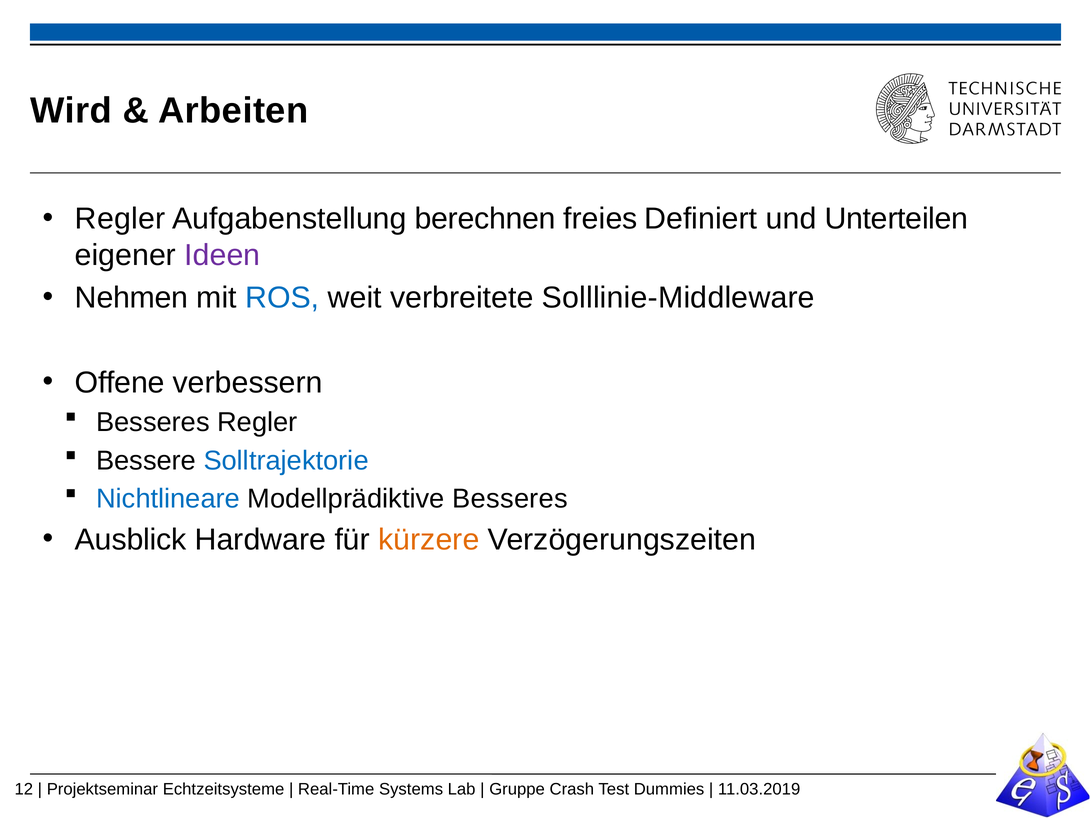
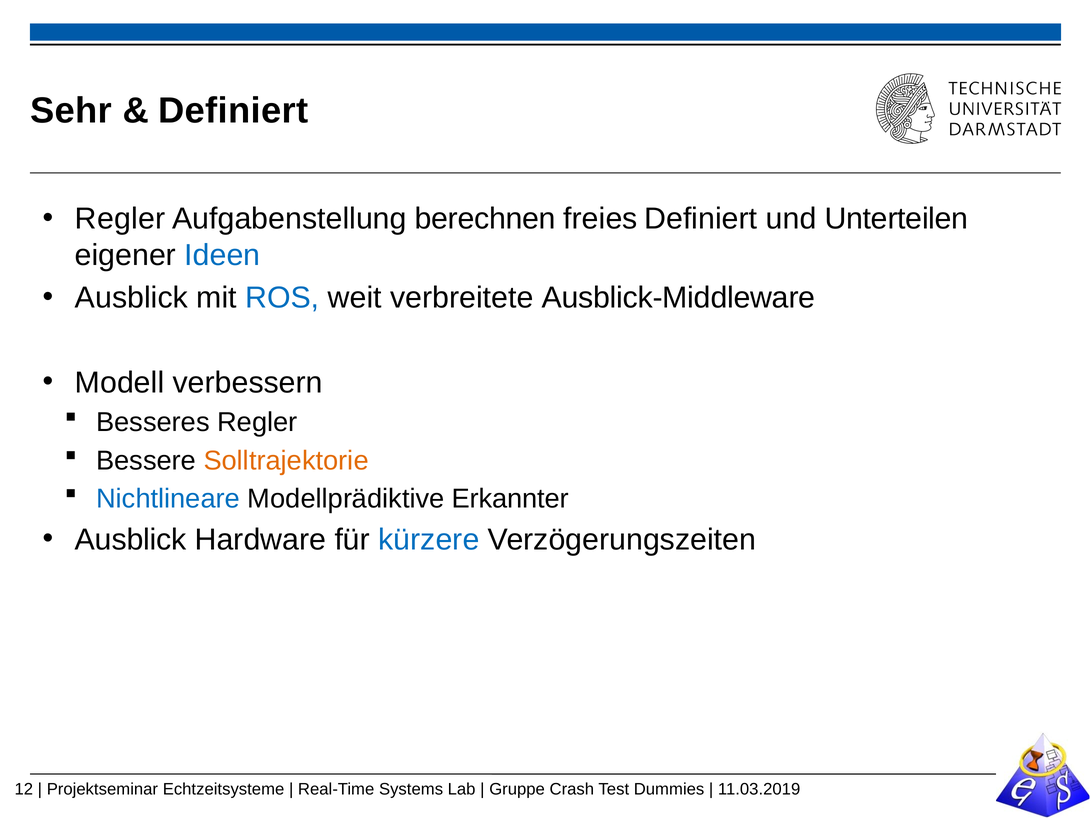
Wird: Wird -> Sehr
Arbeiten at (233, 111): Arbeiten -> Definiert
Ideen colour: purple -> blue
Nehmen at (132, 298): Nehmen -> Ausblick
Solllinie-Middleware: Solllinie-Middleware -> Ausblick-Middleware
Offene: Offene -> Modell
Solltrajektorie colour: blue -> orange
Modellprädiktive Besseres: Besseres -> Erkannter
kürzere colour: orange -> blue
